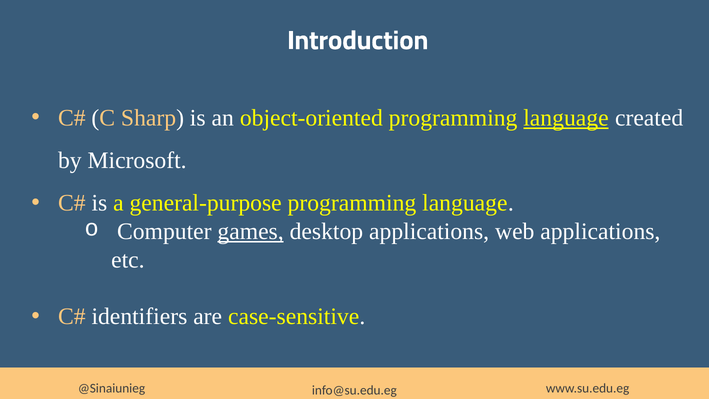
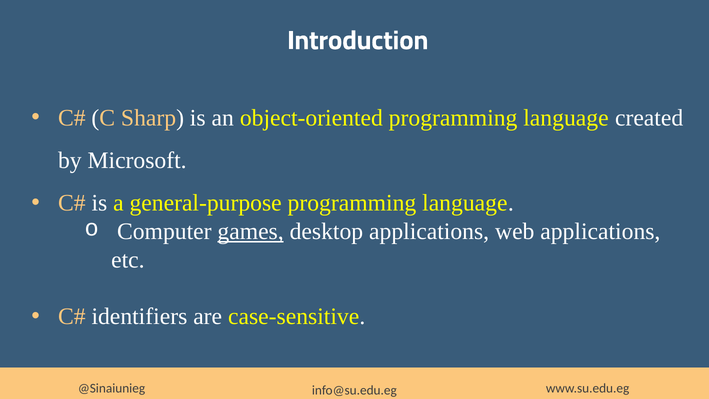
language at (566, 118) underline: present -> none
